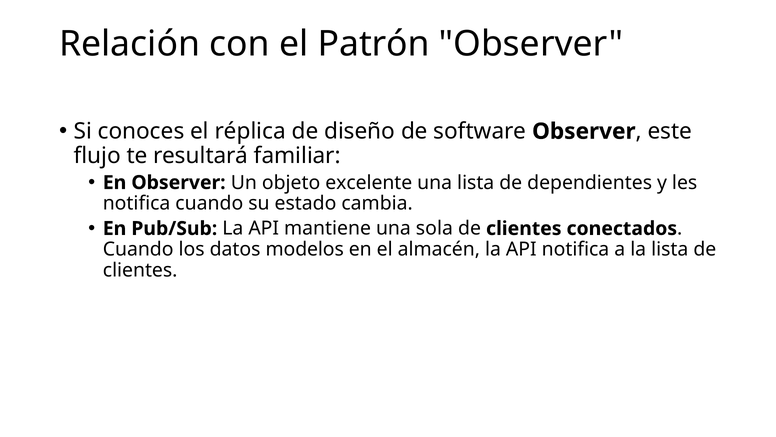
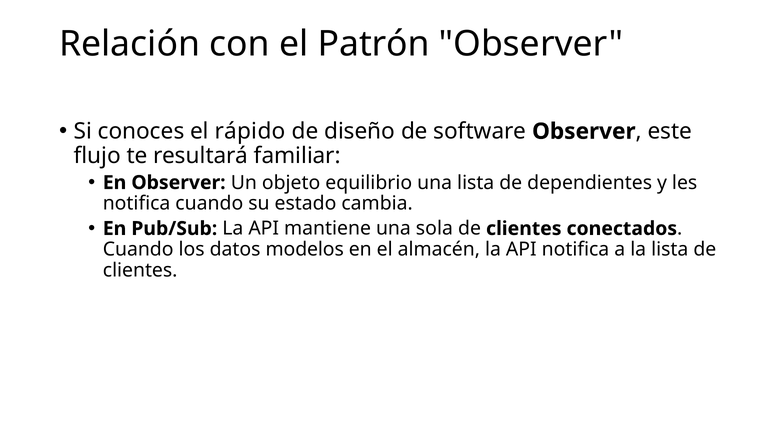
réplica: réplica -> rápido
excelente: excelente -> equilibrio
